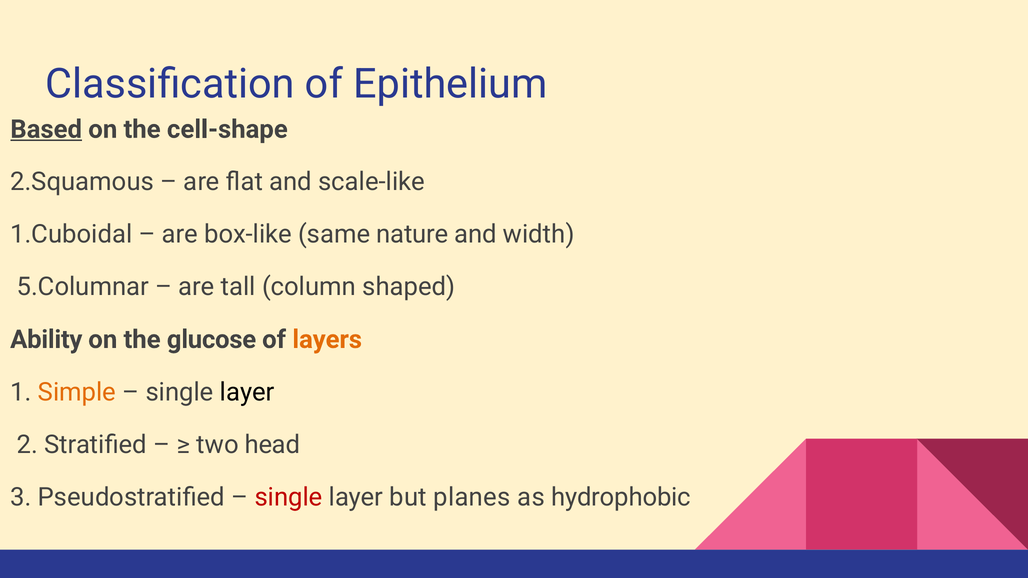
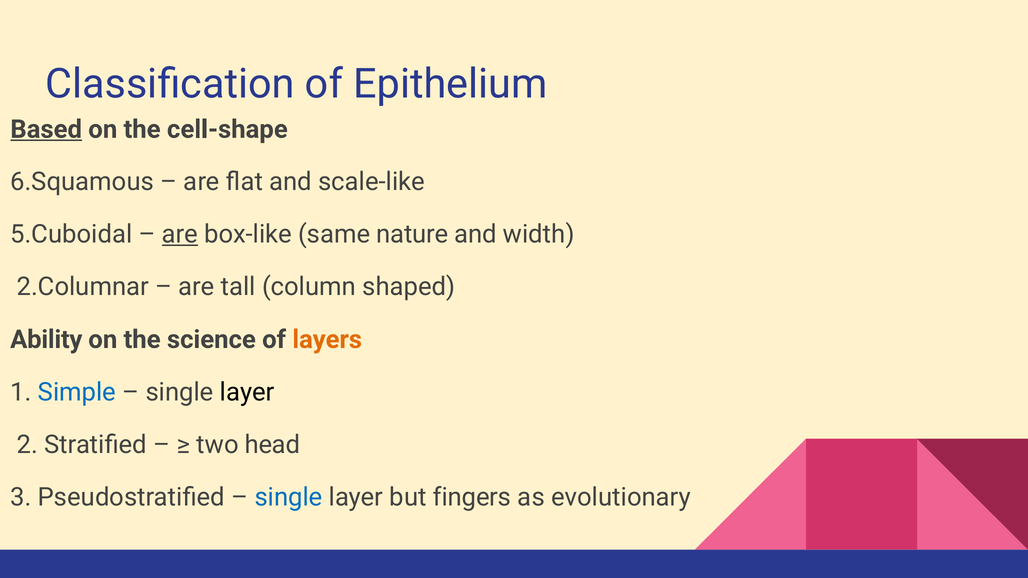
2.Squamous: 2.Squamous -> 6.Squamous
1.Cuboidal: 1.Cuboidal -> 5.Cuboidal
are at (180, 235) underline: none -> present
5.Columnar: 5.Columnar -> 2.Columnar
glucose: glucose -> science
Simple colour: orange -> blue
single at (289, 497) colour: red -> blue
planes: planes -> fingers
hydrophobic: hydrophobic -> evolutionary
